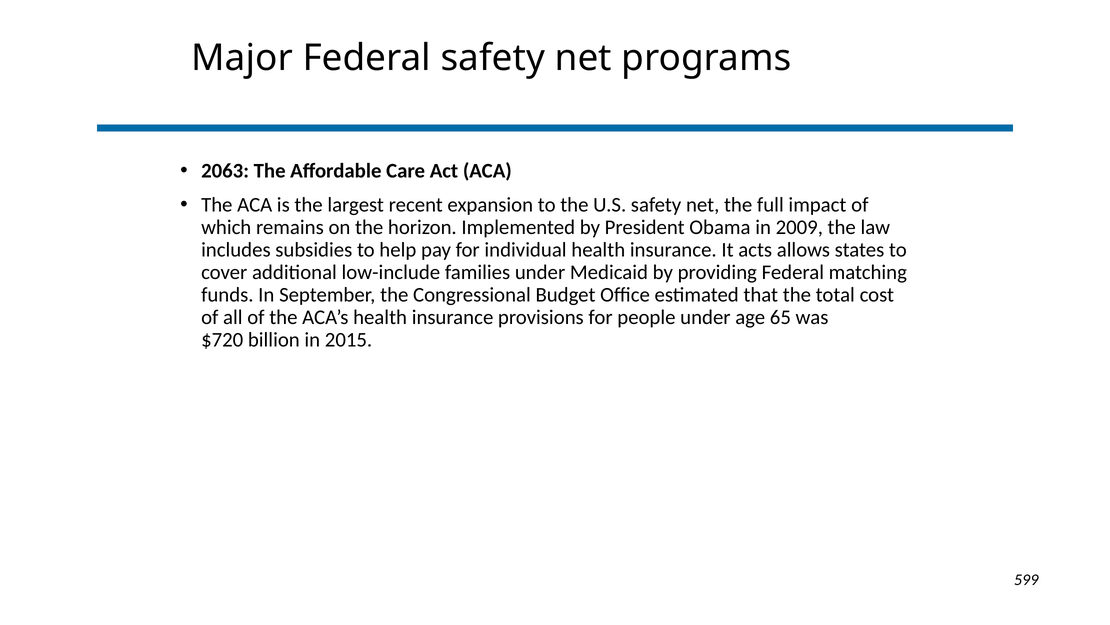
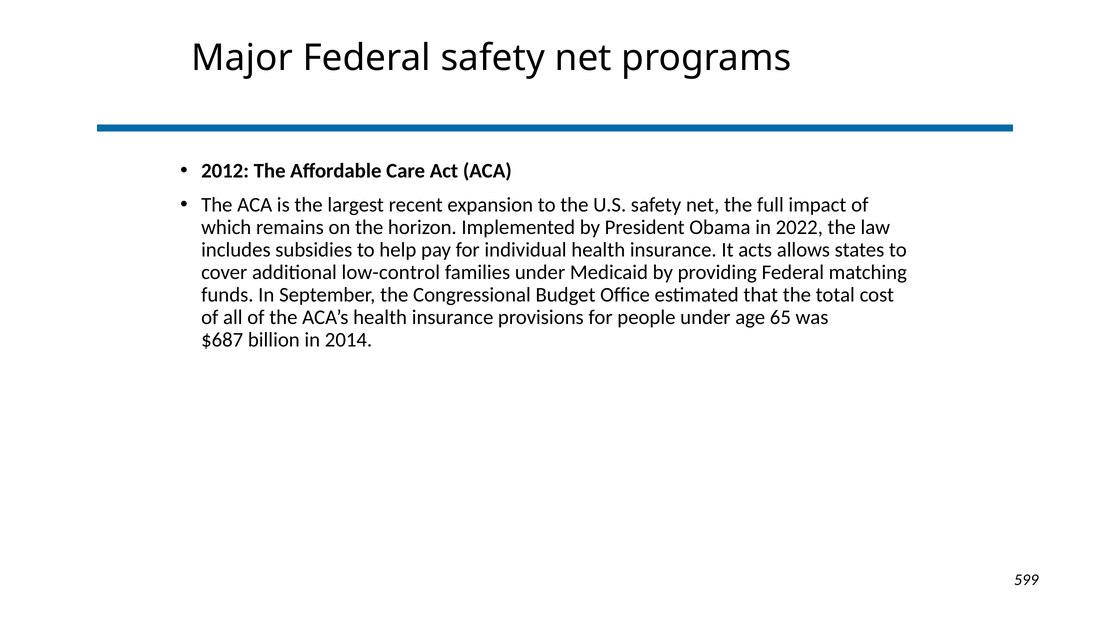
2063: 2063 -> 2012
2009: 2009 -> 2022
low-include: low-include -> low-control
$720: $720 -> $687
2015: 2015 -> 2014
